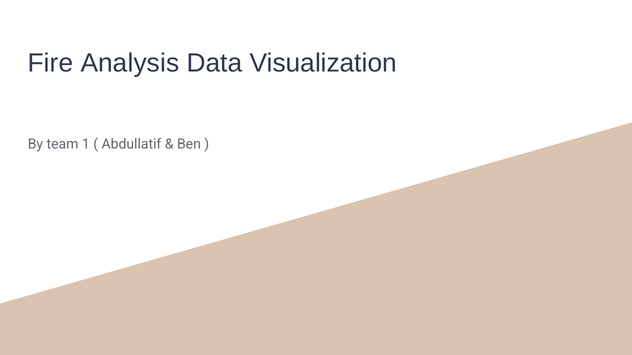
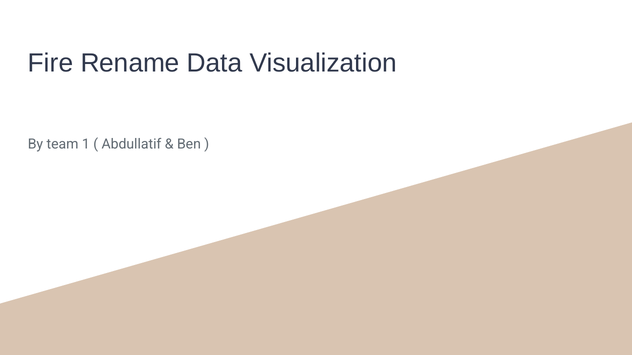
Analysis: Analysis -> Rename
